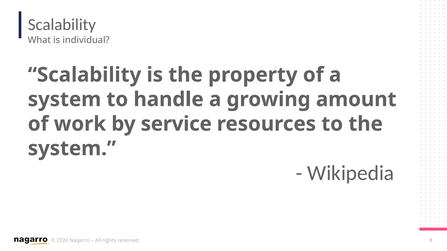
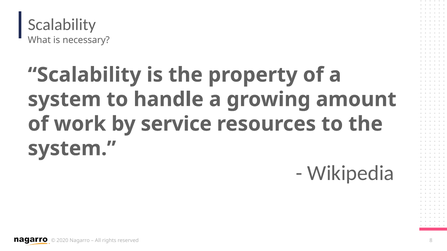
individual: individual -> necessary
